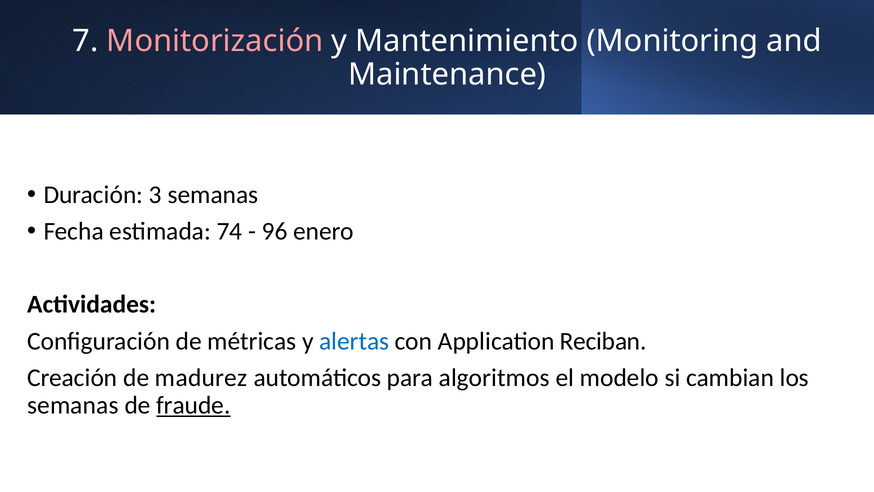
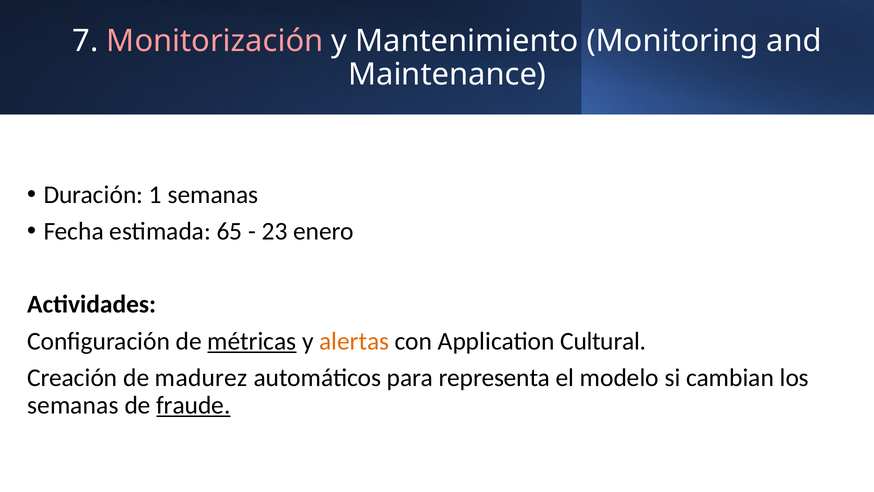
3: 3 -> 1
74: 74 -> 65
96: 96 -> 23
métricas underline: none -> present
alertas colour: blue -> orange
Reciban: Reciban -> Cultural
algoritmos: algoritmos -> representa
